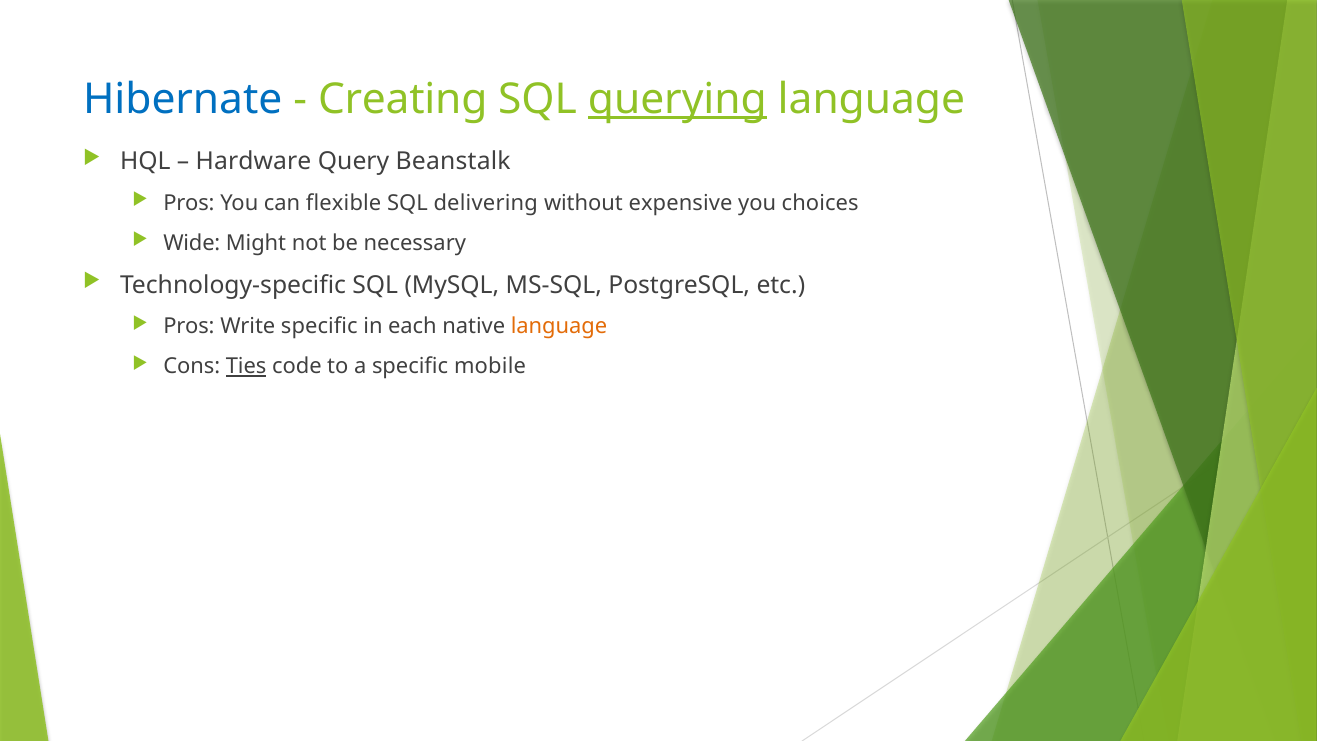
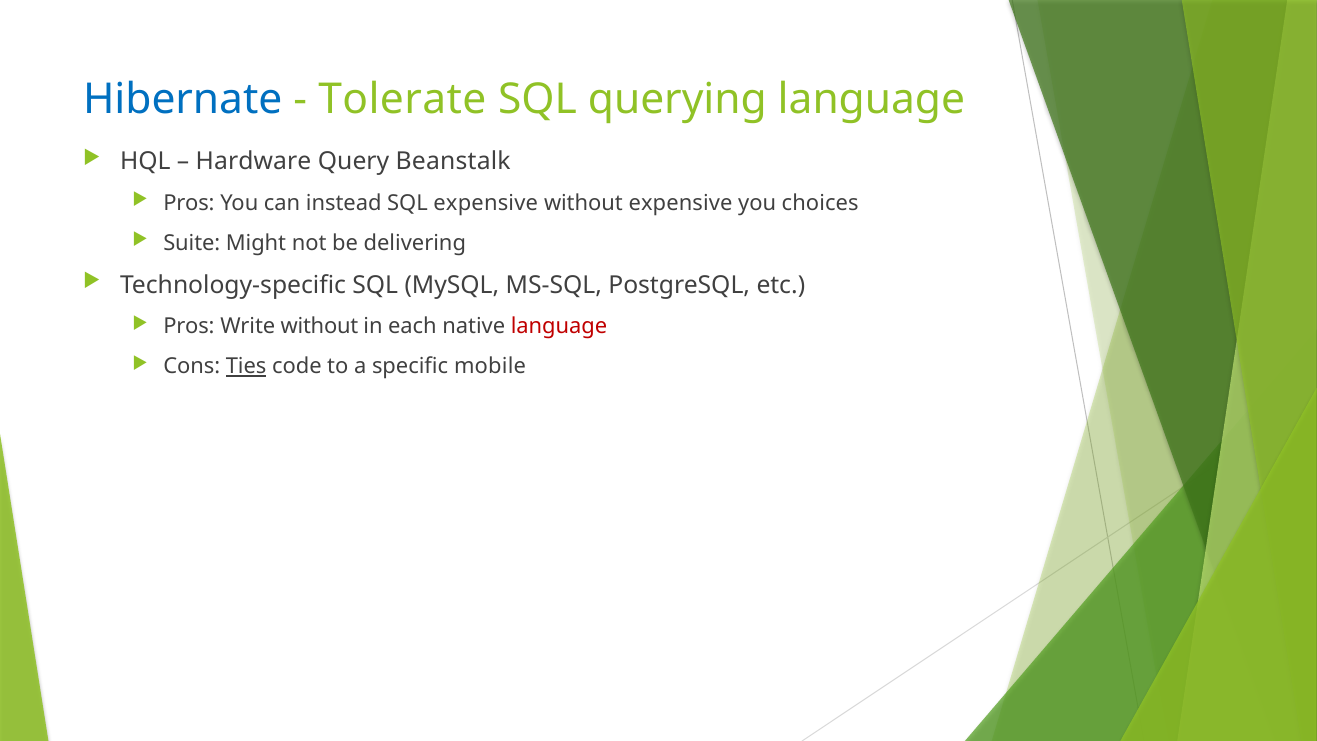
Creating: Creating -> Tolerate
querying underline: present -> none
flexible: flexible -> instead
SQL delivering: delivering -> expensive
Wide: Wide -> Suite
necessary: necessary -> delivering
Write specific: specific -> without
language at (559, 326) colour: orange -> red
